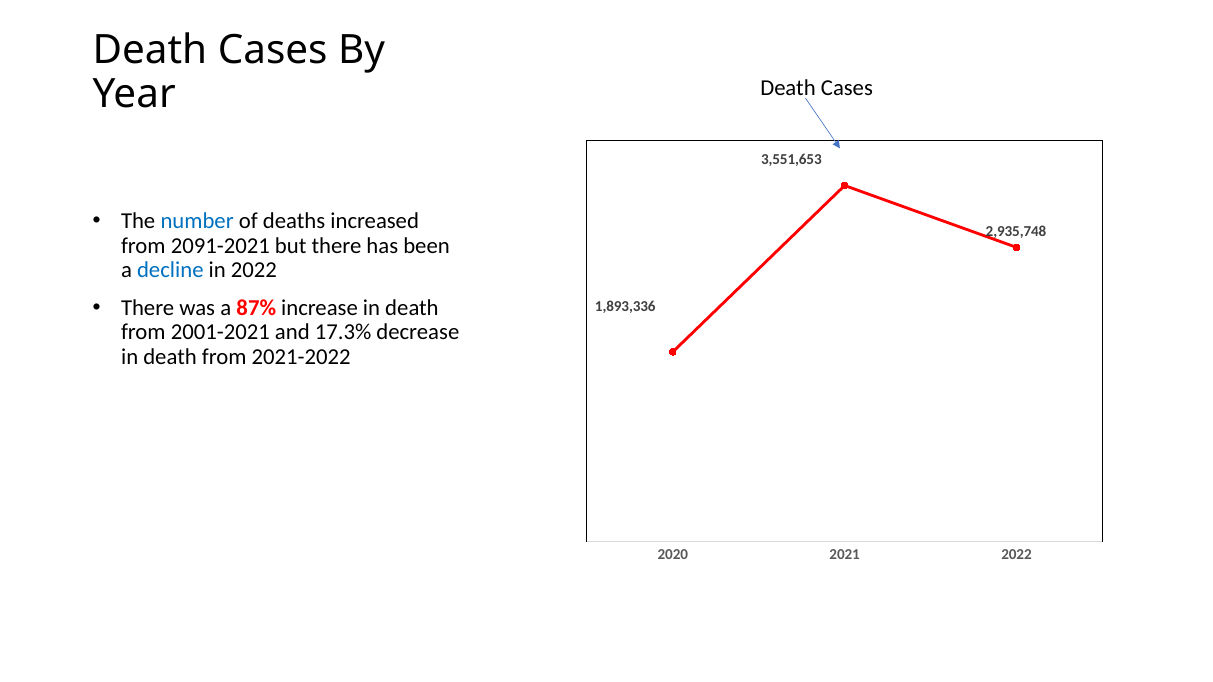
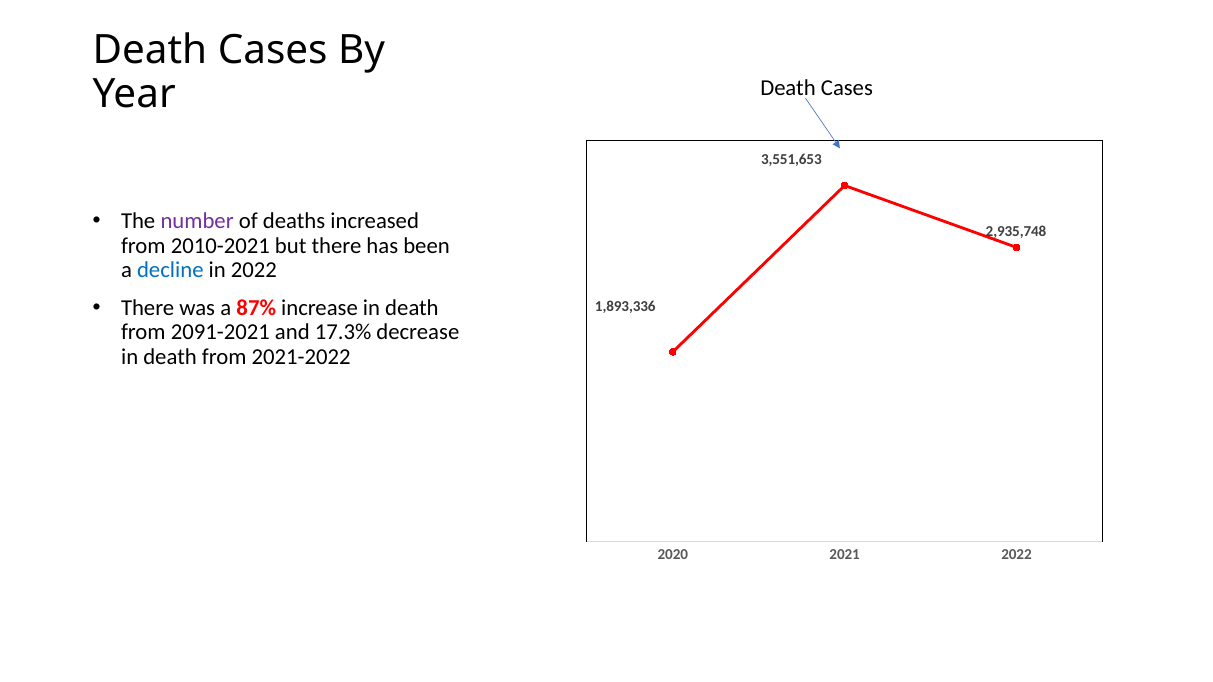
number colour: blue -> purple
2091-2021: 2091-2021 -> 2010-2021
2001-2021: 2001-2021 -> 2091-2021
